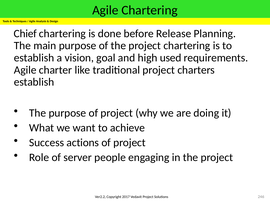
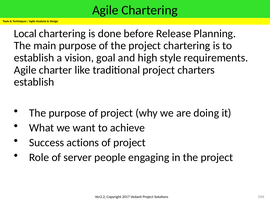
Chief: Chief -> Local
used: used -> style
